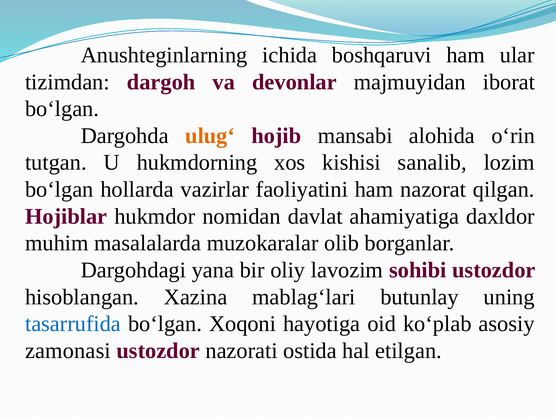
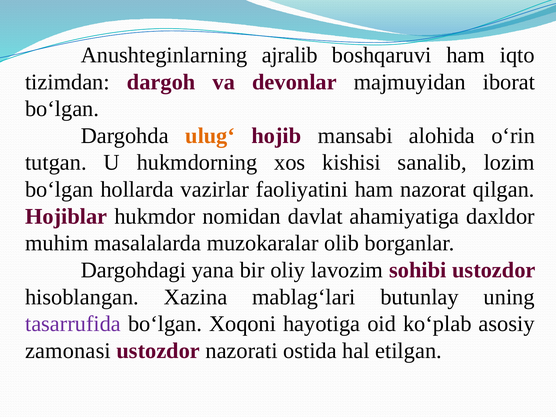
ichida: ichida -> ajralib
ular: ular -> iqto
tasarrufida colour: blue -> purple
